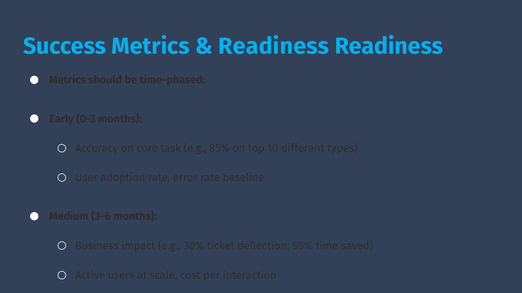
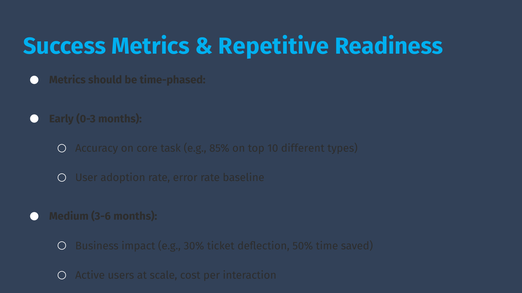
Readiness at (274, 46): Readiness -> Repetitive
